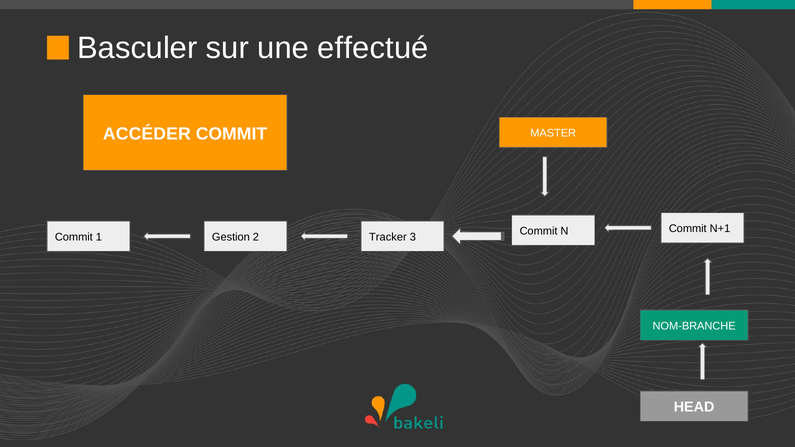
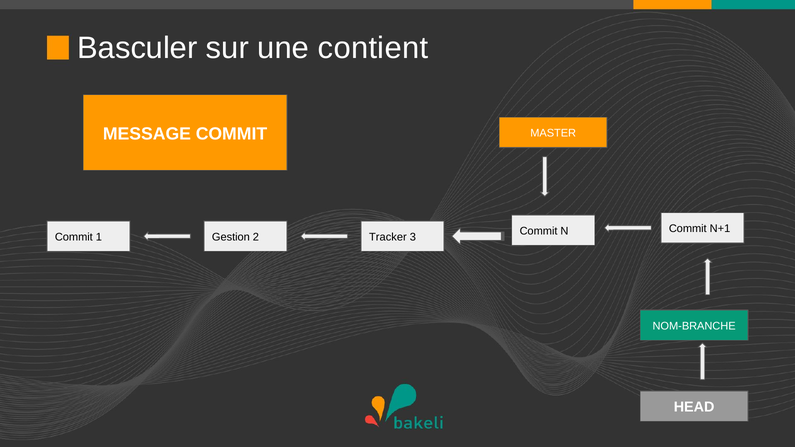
effectué: effectué -> contient
ACCÉDER: ACCÉDER -> MESSAGE
